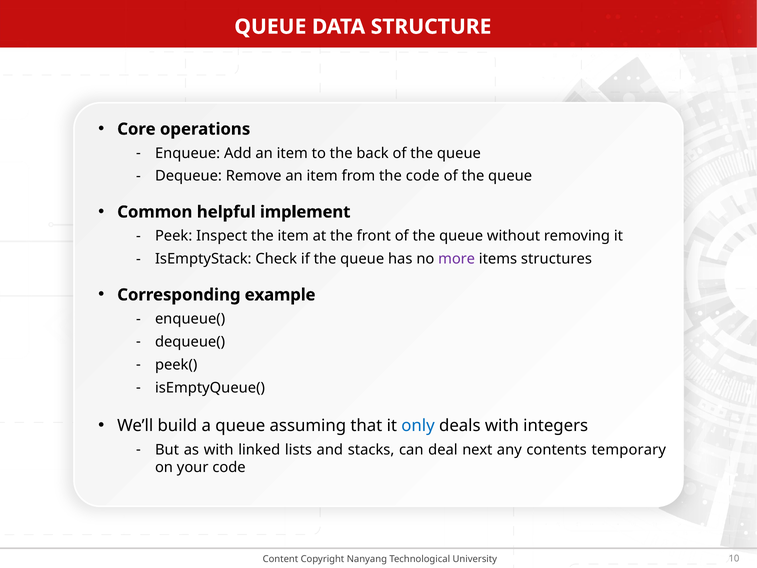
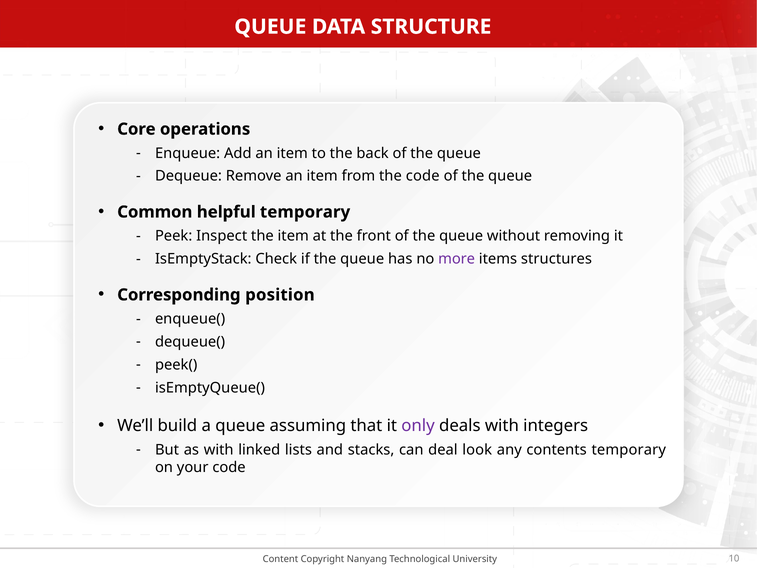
helpful implement: implement -> temporary
example: example -> position
only colour: blue -> purple
next: next -> look
